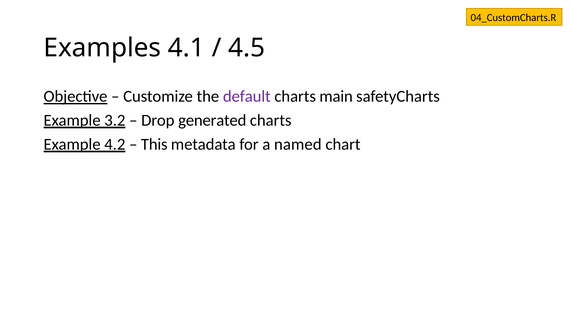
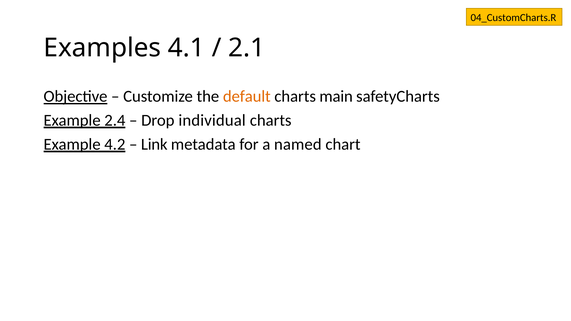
4.5: 4.5 -> 2.1
default colour: purple -> orange
3.2: 3.2 -> 2.4
generated: generated -> individual
This: This -> Link
